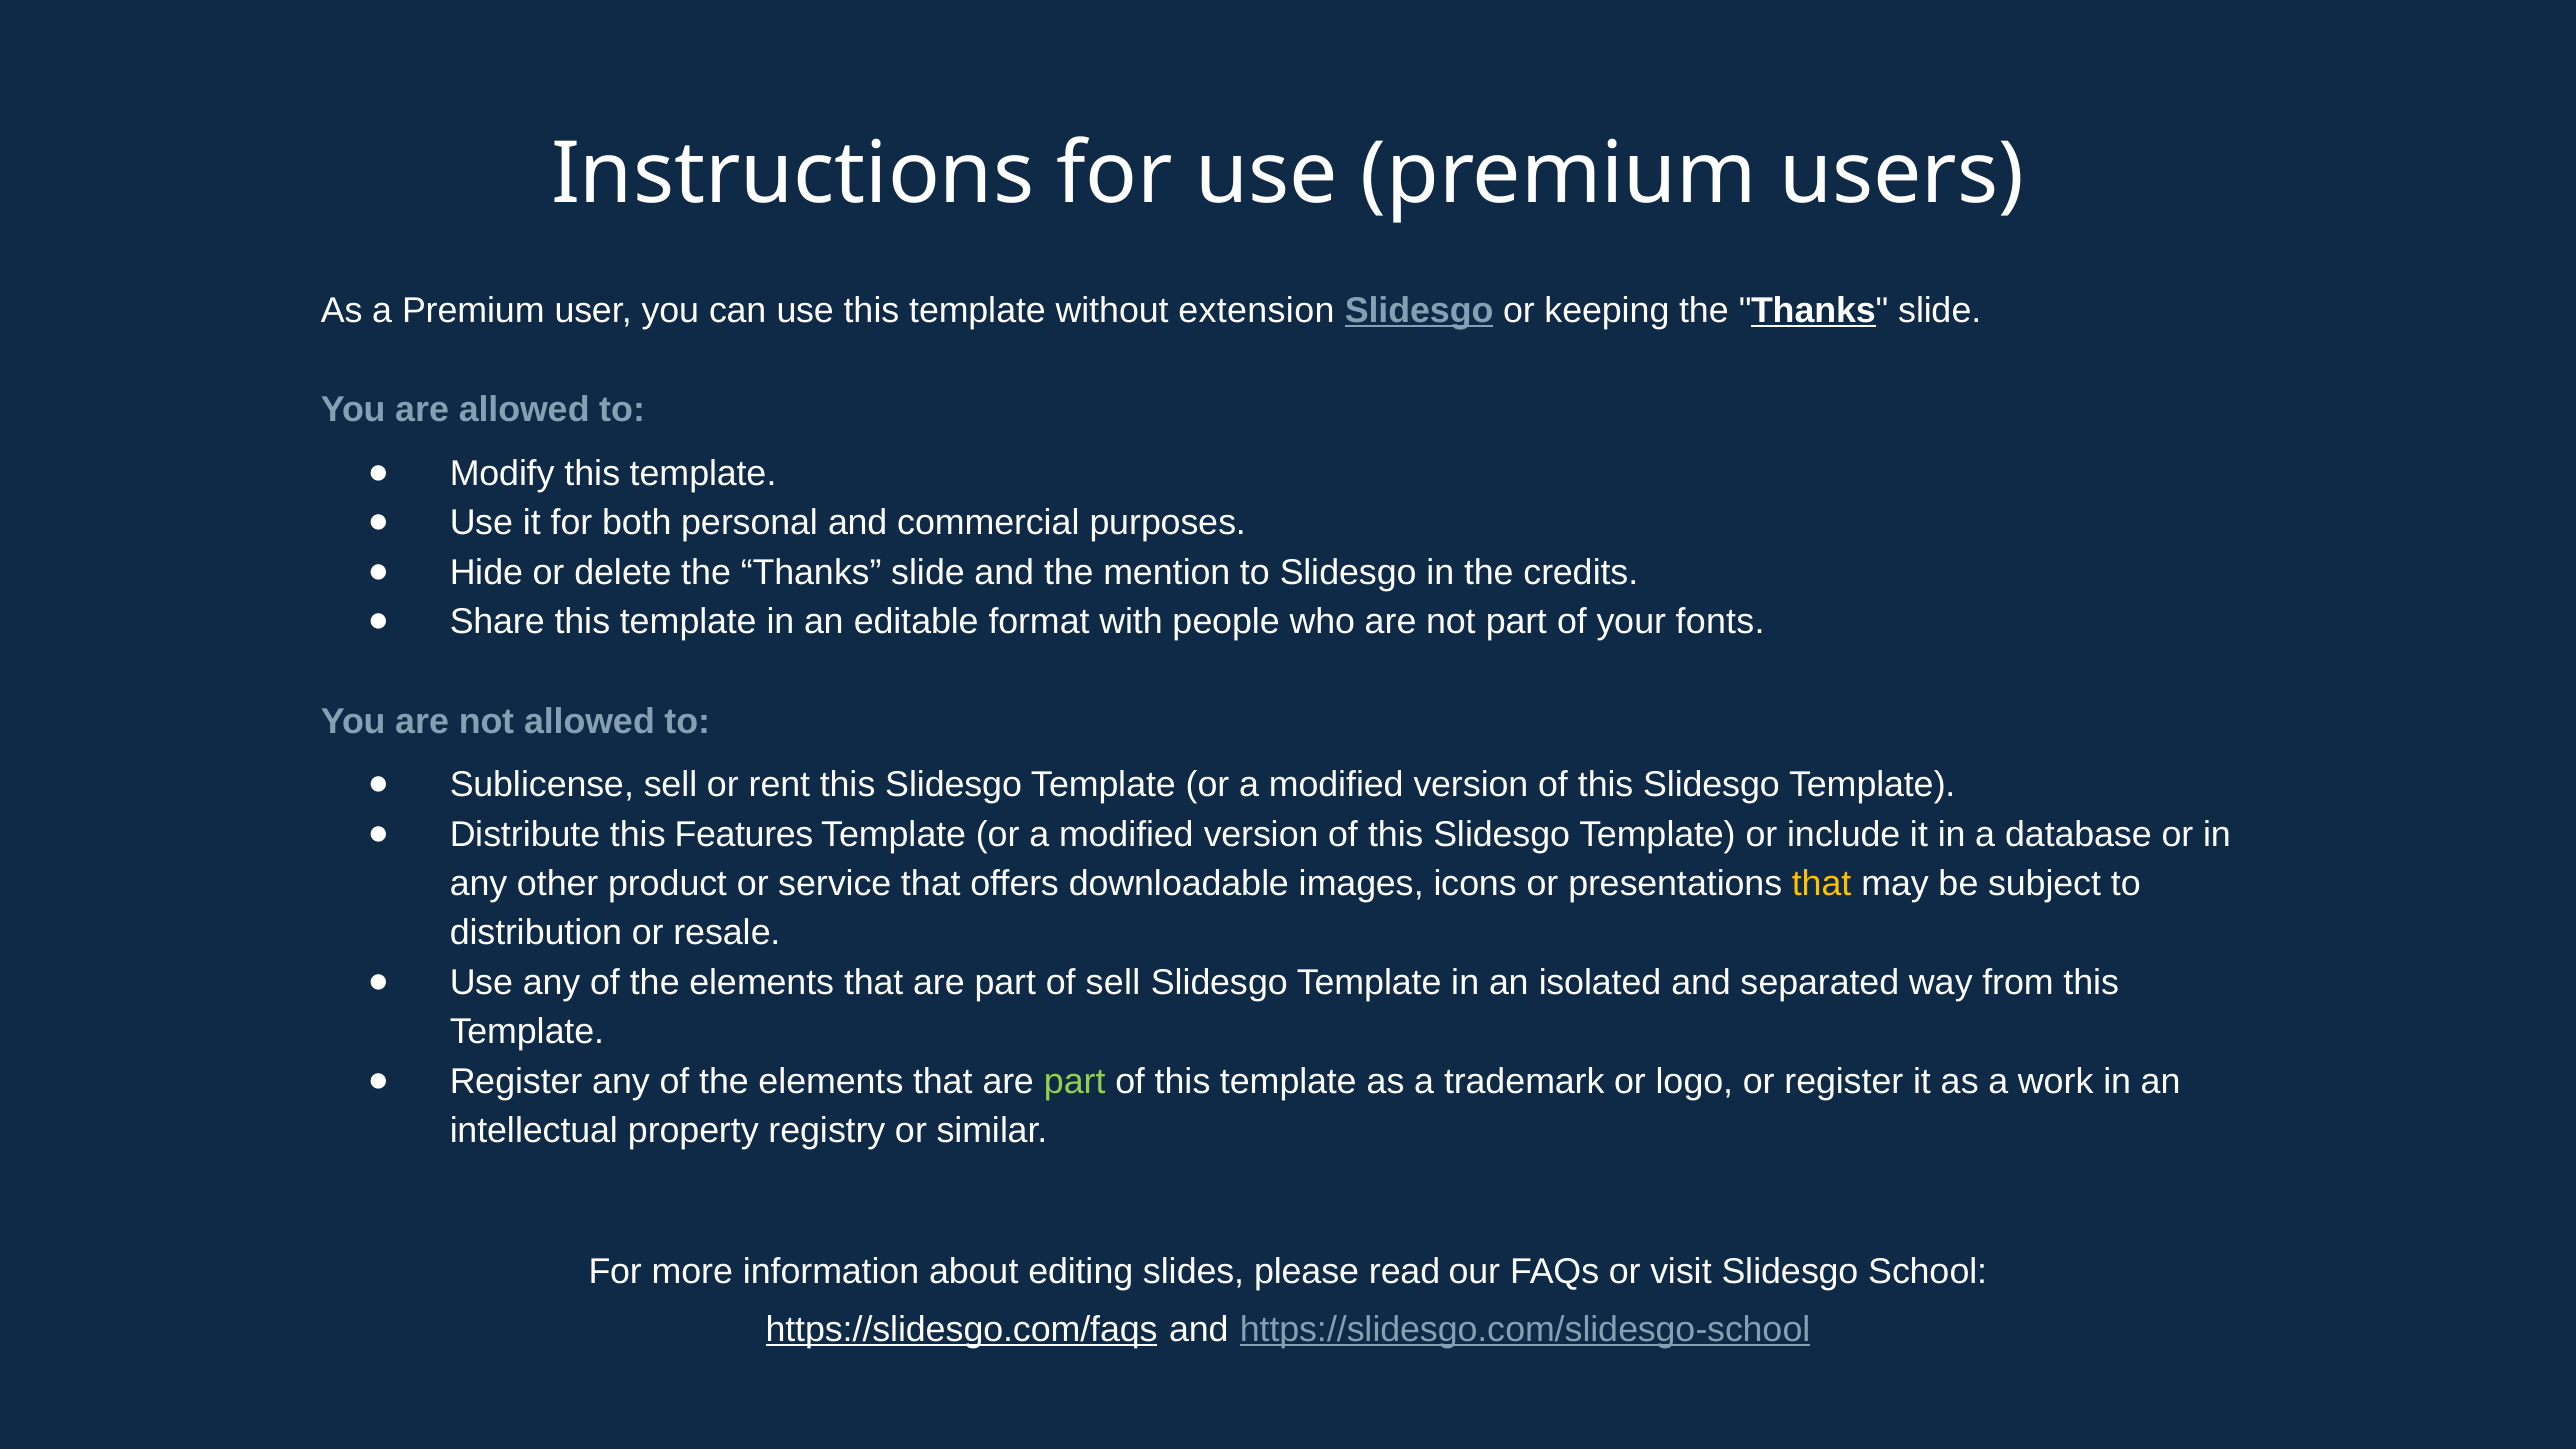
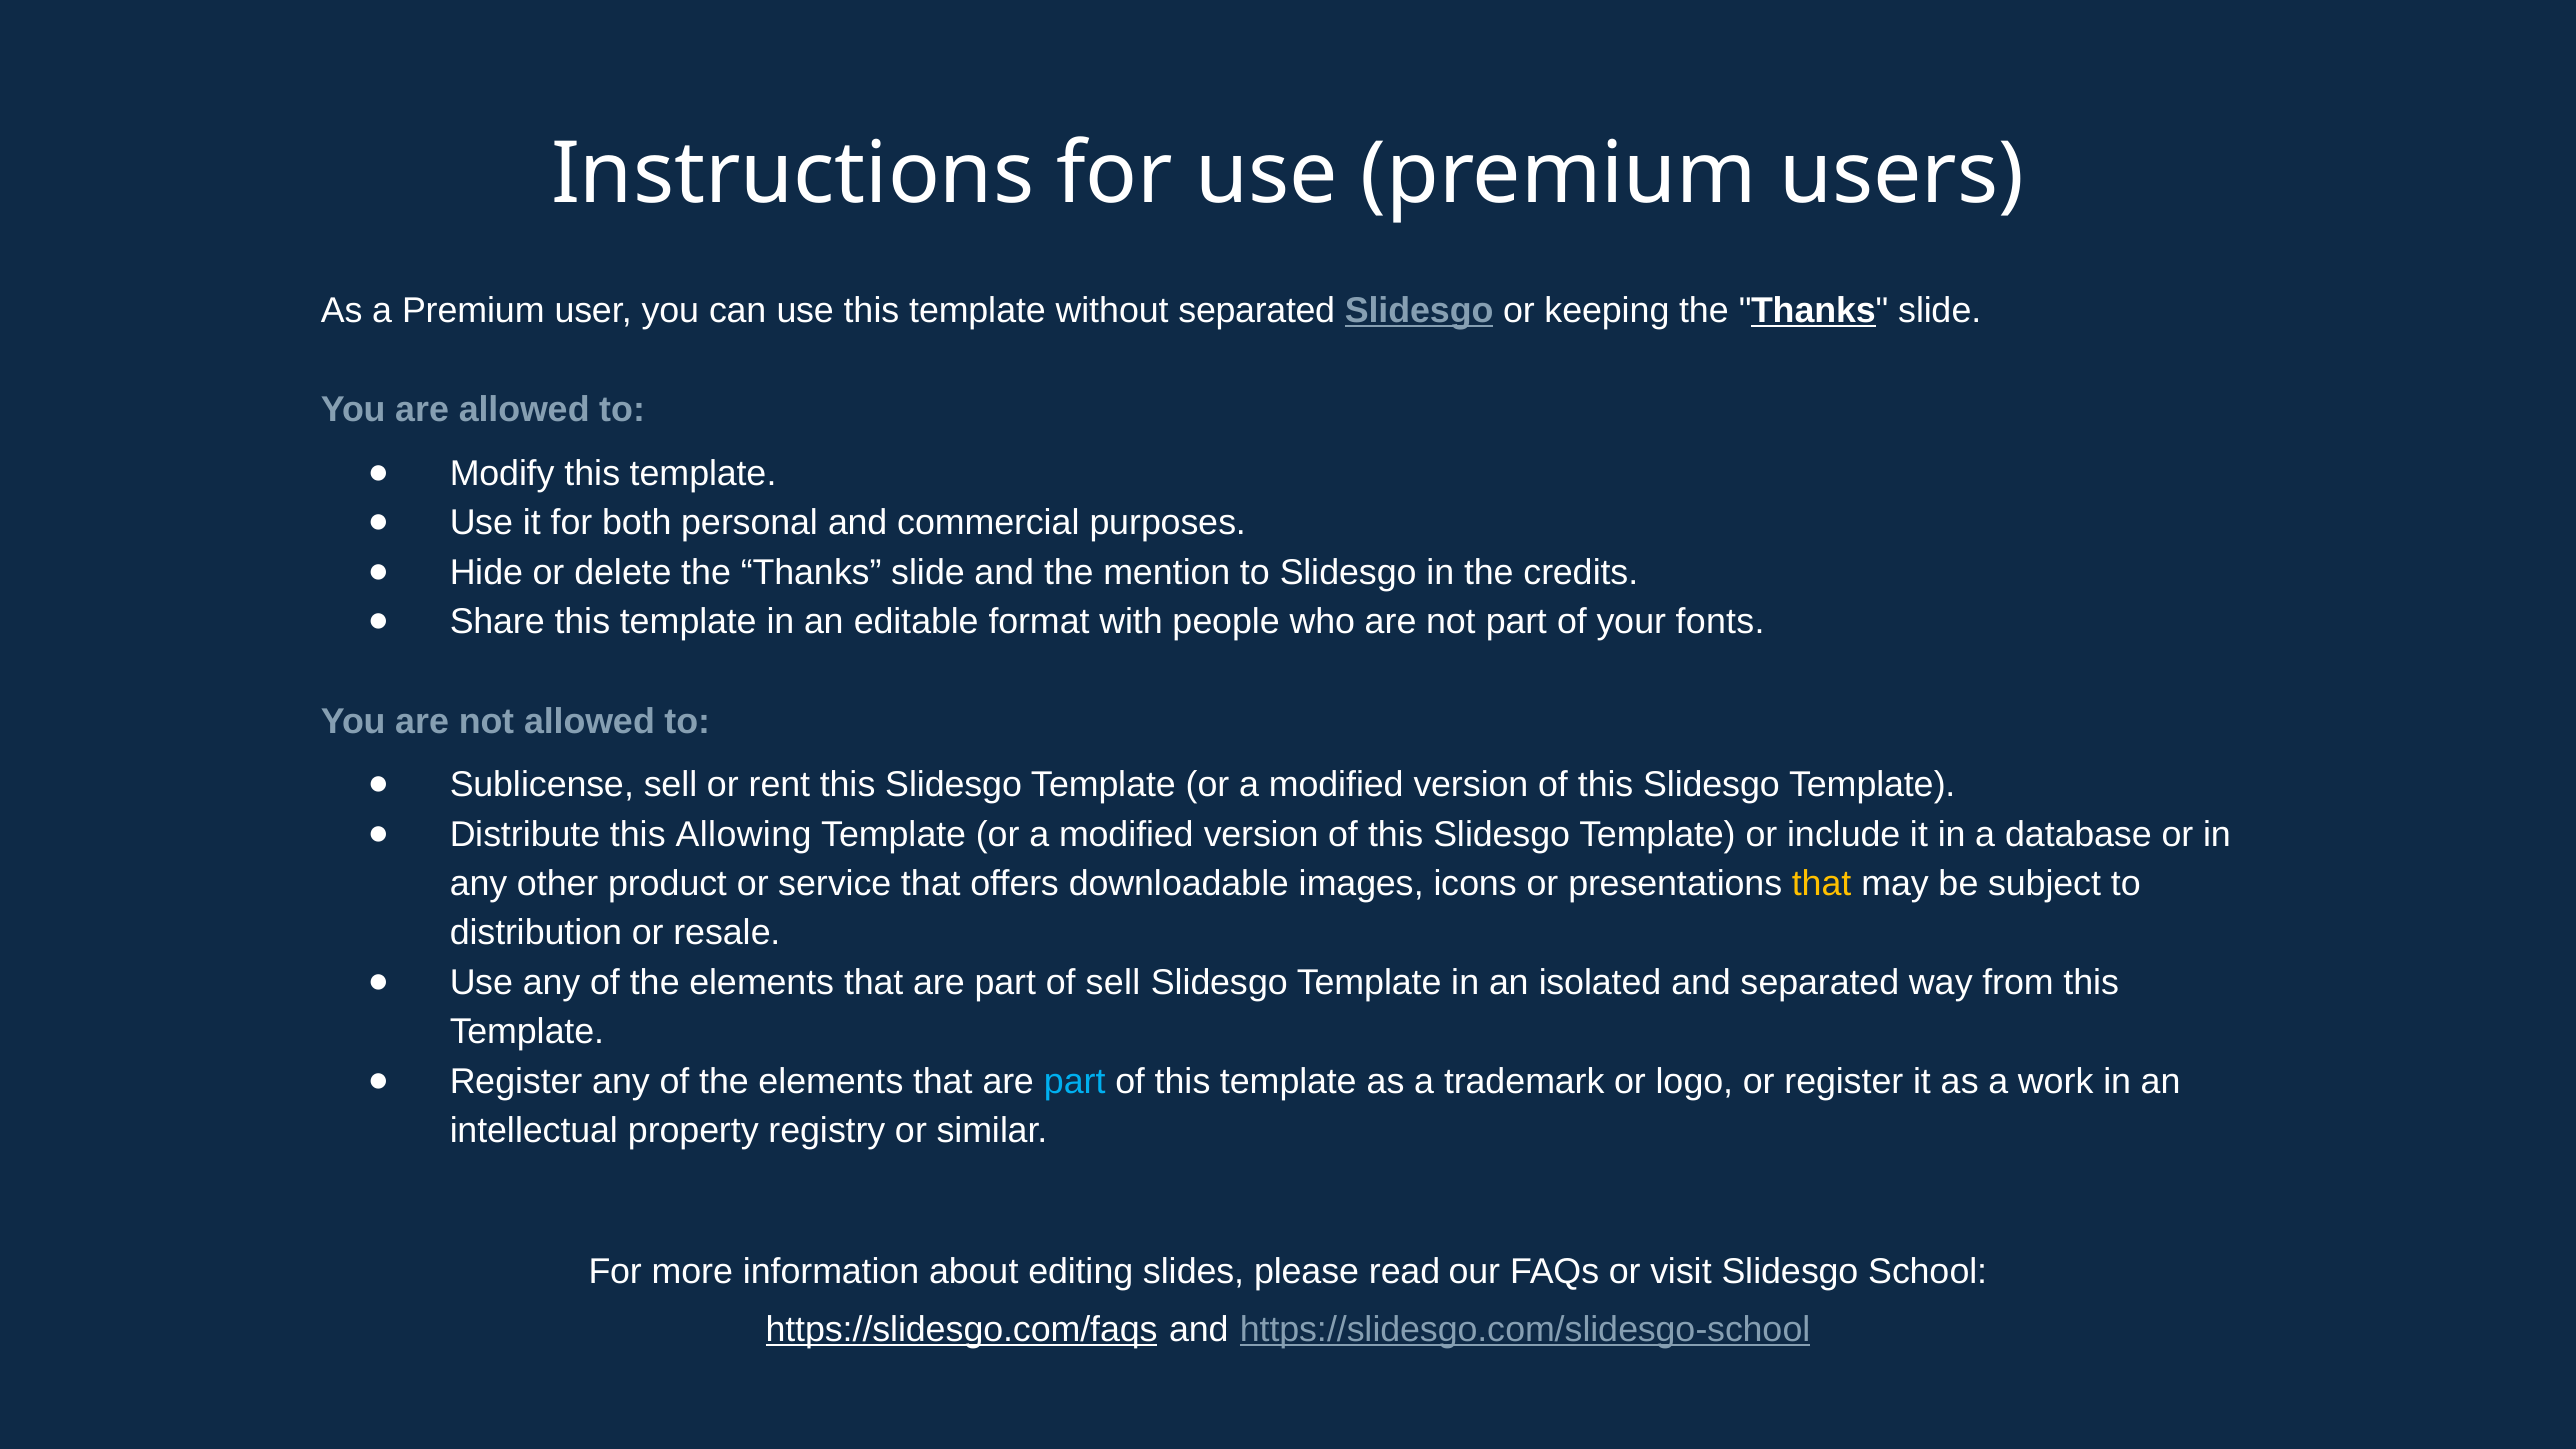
without extension: extension -> separated
Features: Features -> Allowing
part at (1075, 1081) colour: light green -> light blue
